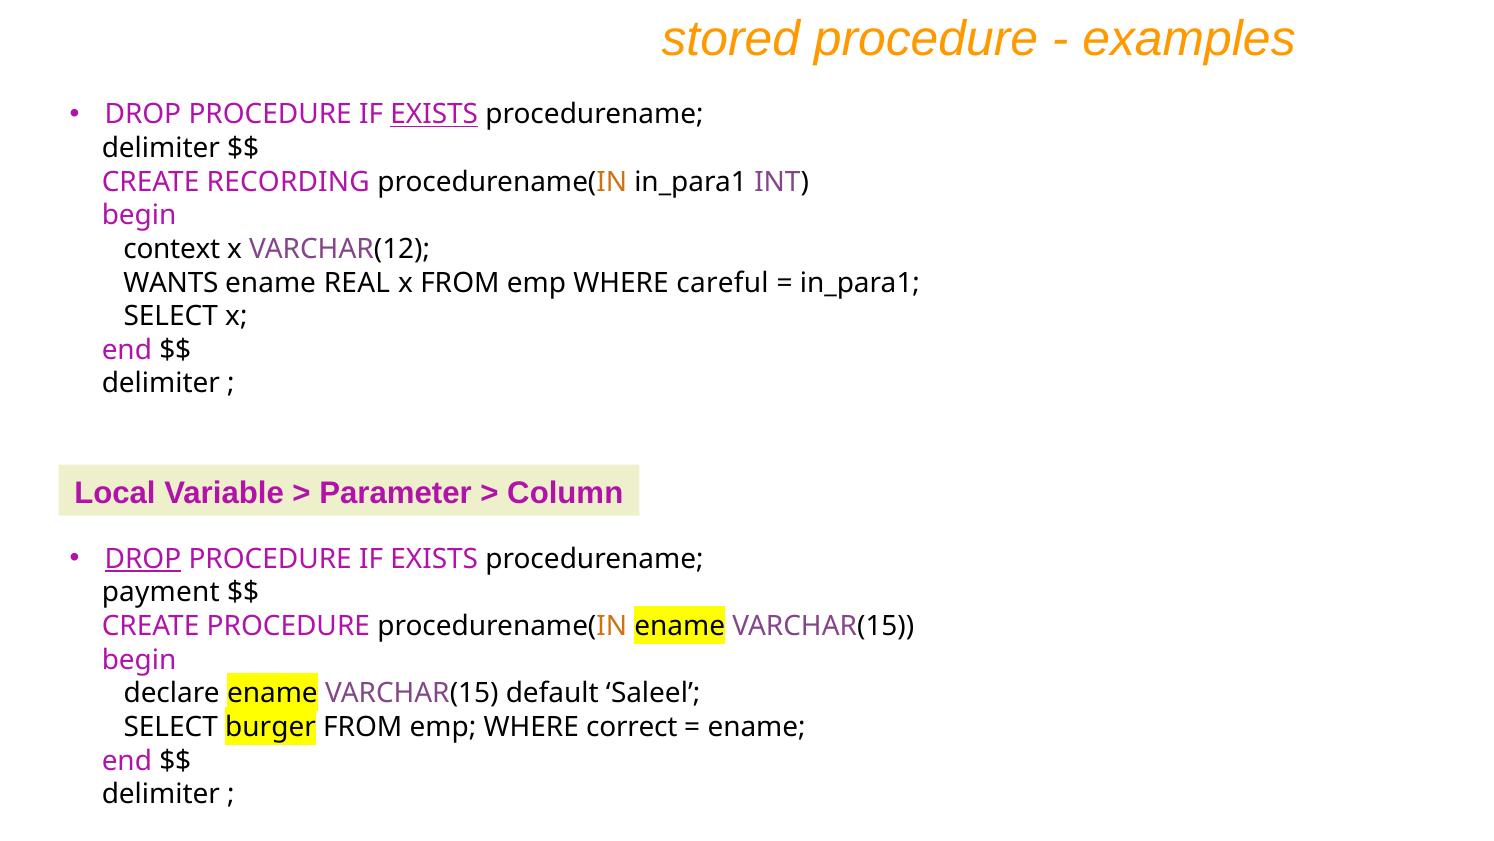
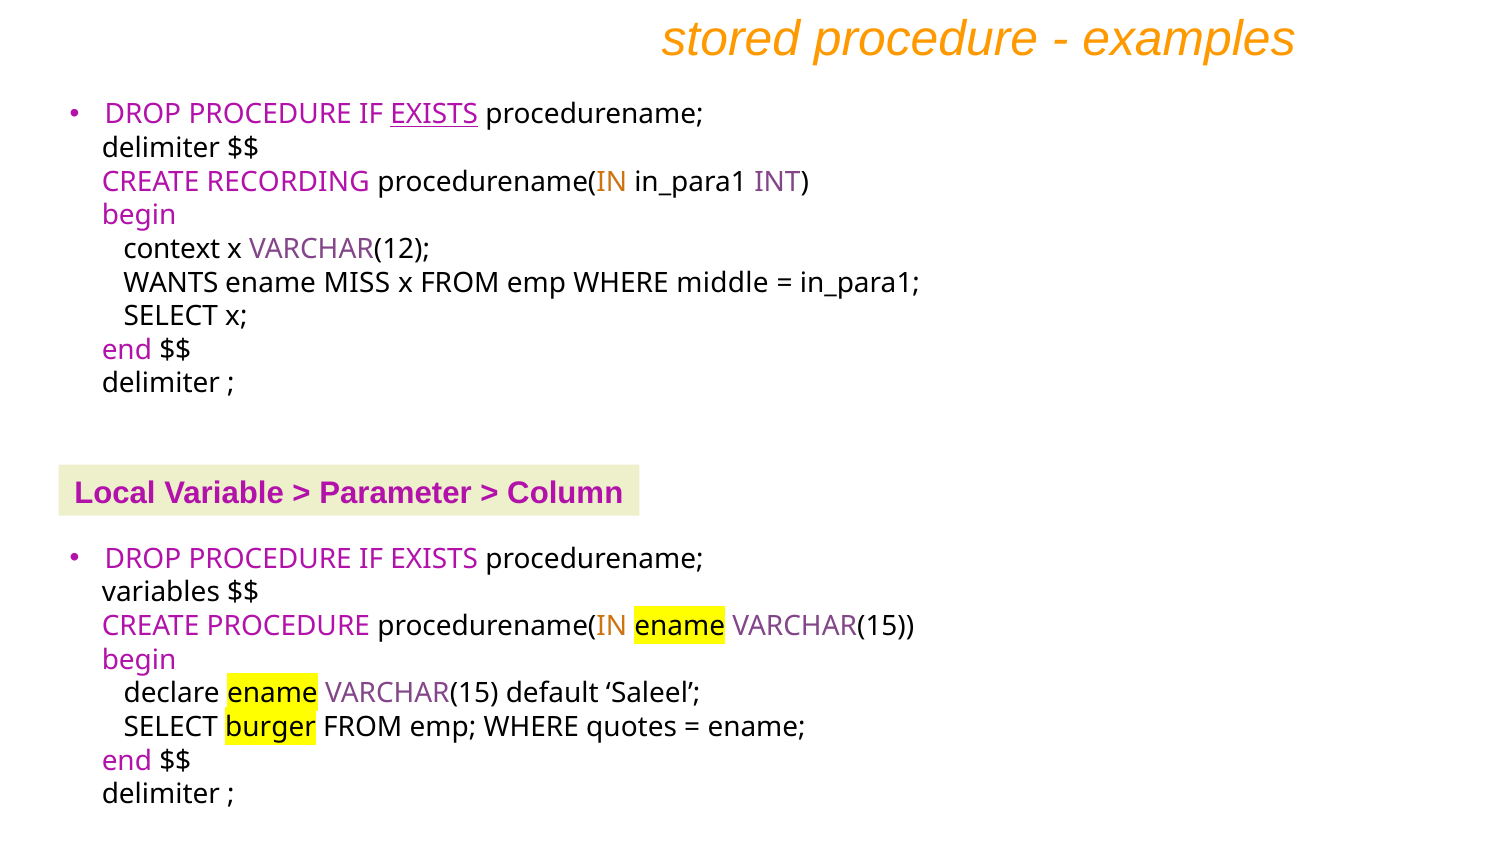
REAL: REAL -> MISS
careful: careful -> middle
DROP at (143, 559) underline: present -> none
payment: payment -> variables
correct: correct -> quotes
